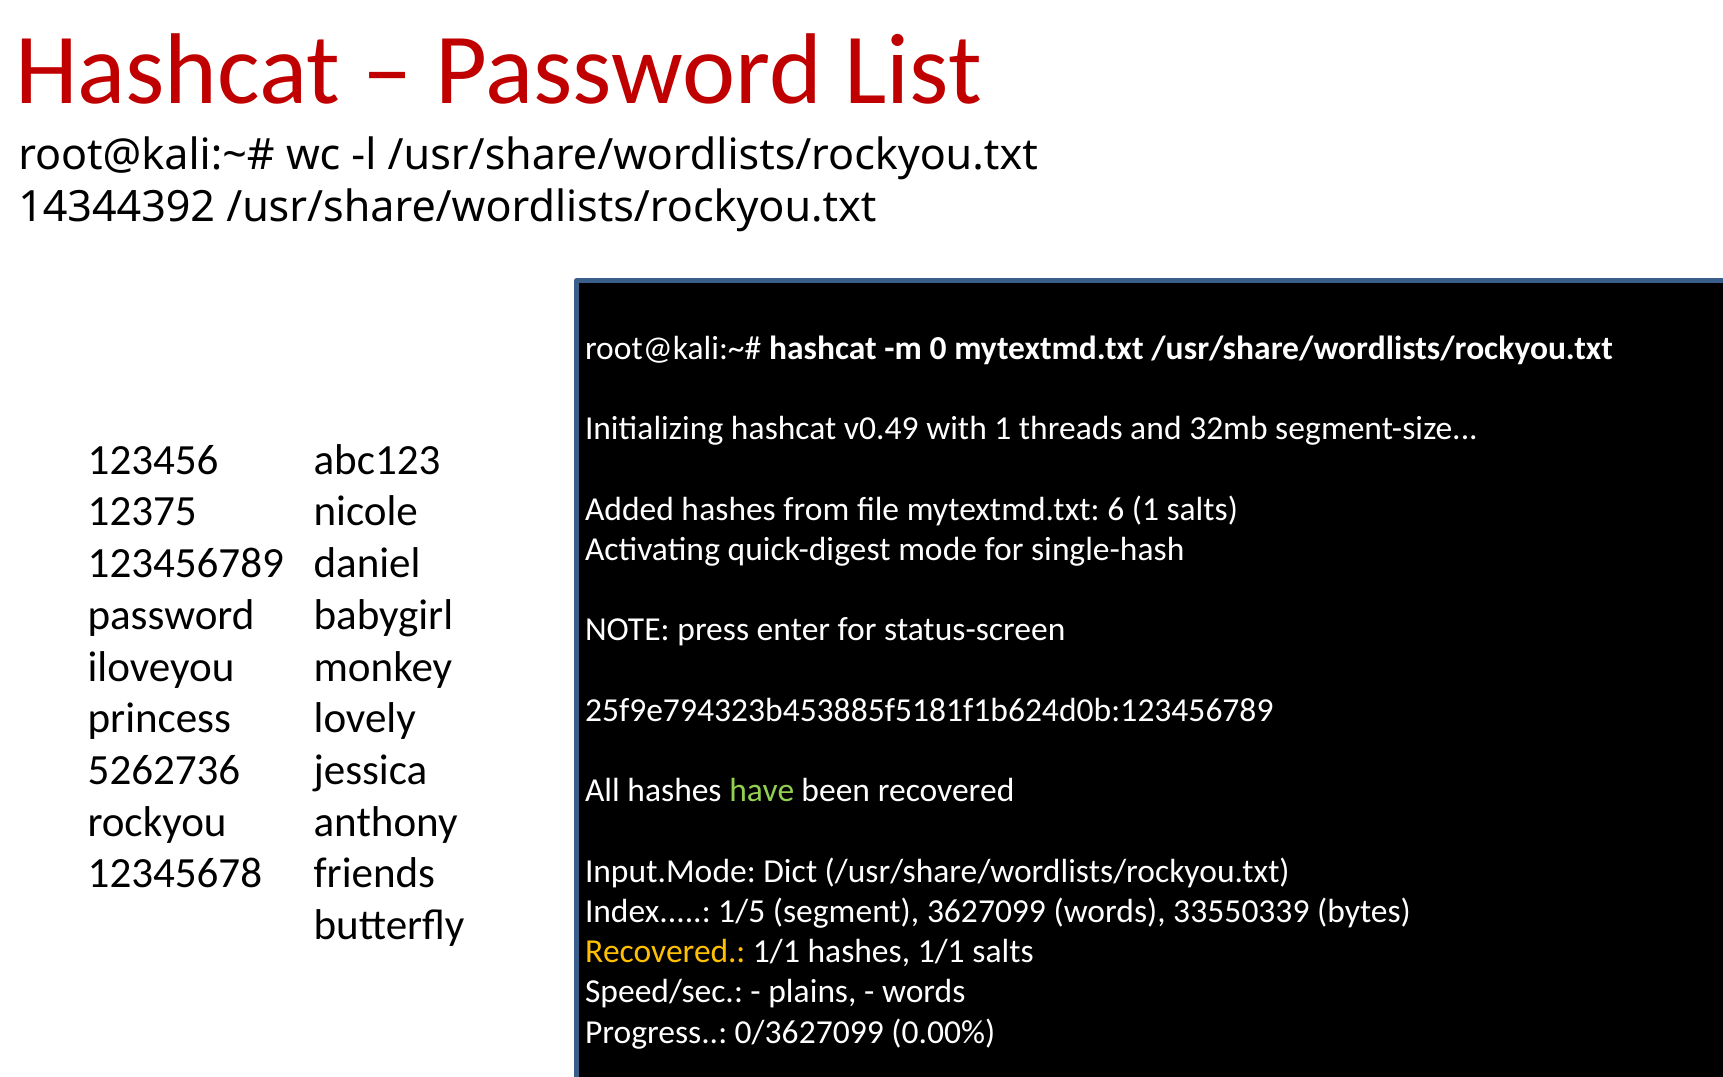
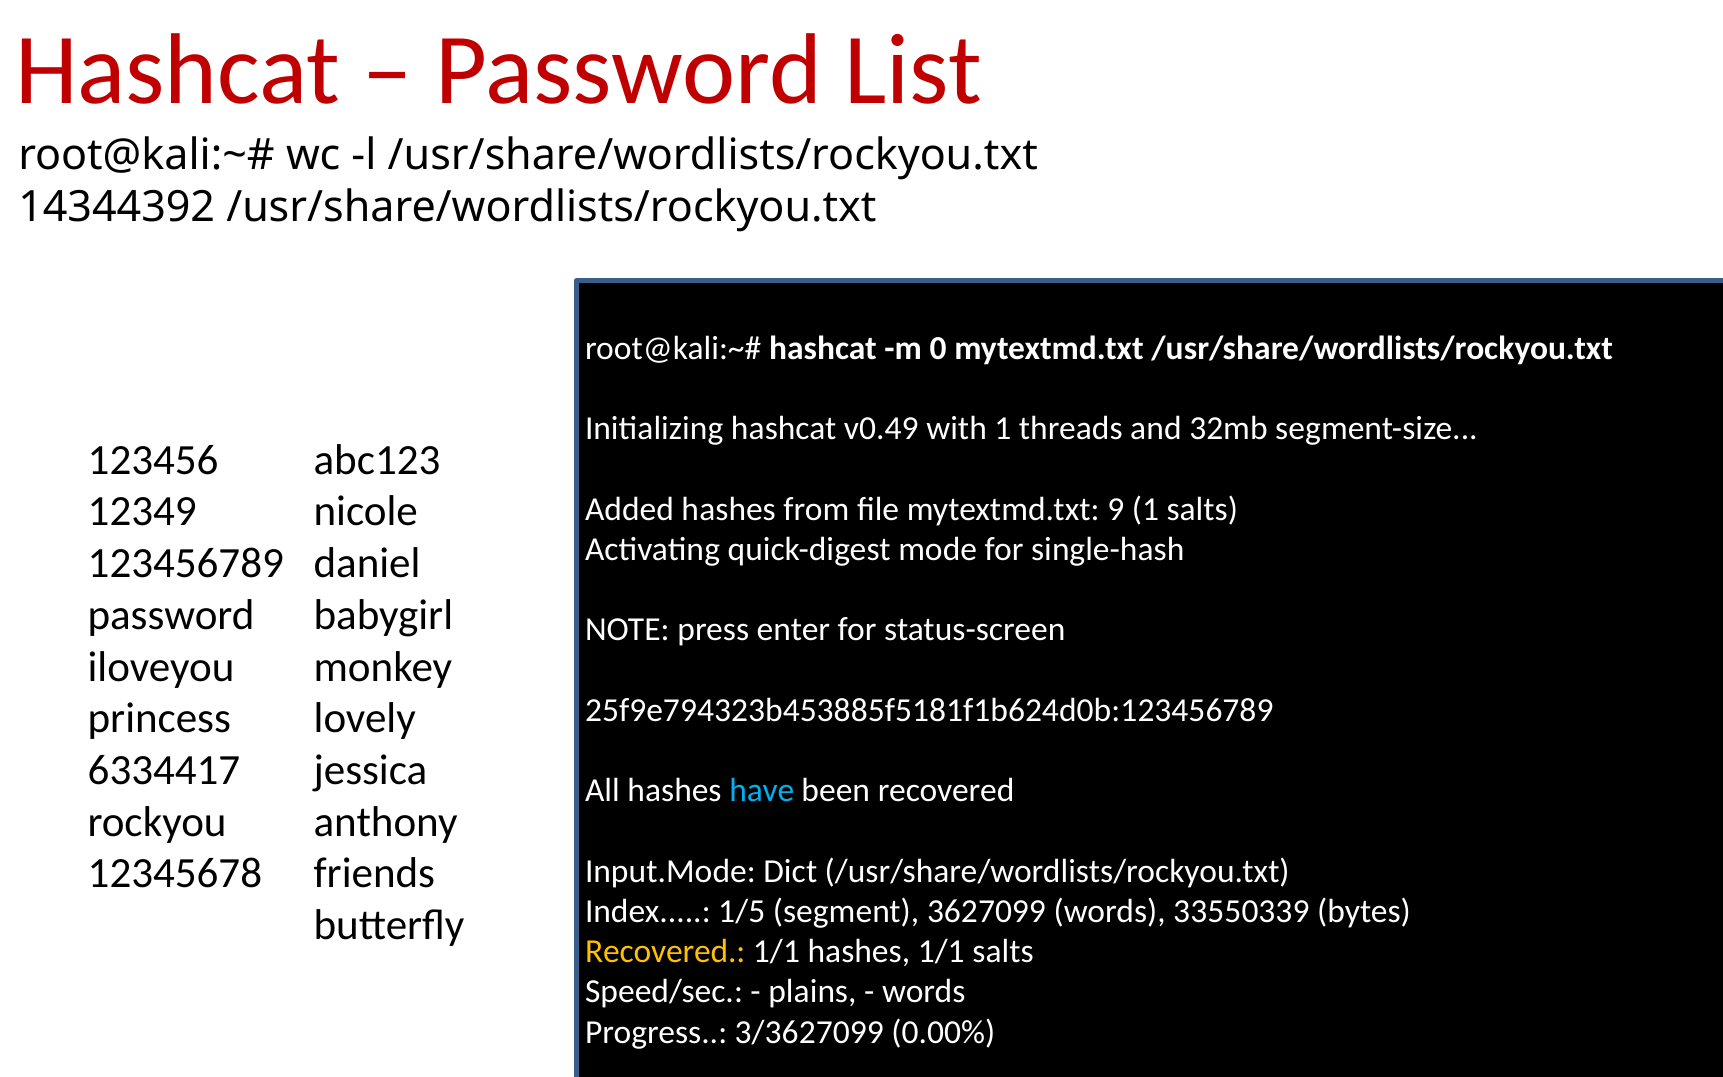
12375: 12375 -> 12349
6: 6 -> 9
5262736: 5262736 -> 6334417
have colour: light green -> light blue
0/3627099: 0/3627099 -> 3/3627099
